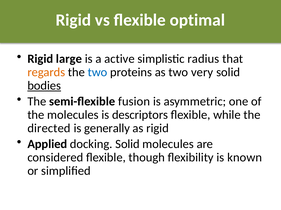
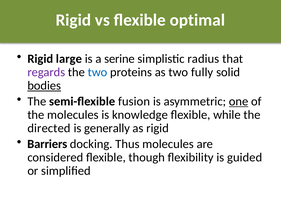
active: active -> serine
regards colour: orange -> purple
very: very -> fully
one underline: none -> present
descriptors: descriptors -> knowledge
Applied: Applied -> Barriers
docking Solid: Solid -> Thus
known: known -> guided
